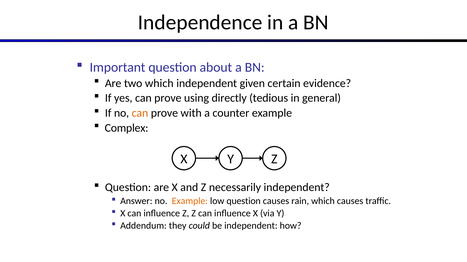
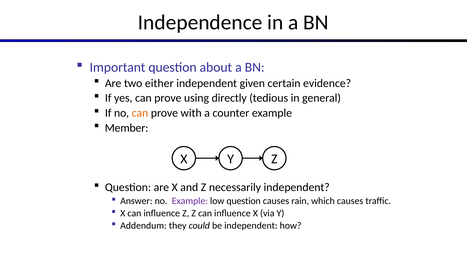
two which: which -> either
Complex: Complex -> Member
Example at (190, 201) colour: orange -> purple
